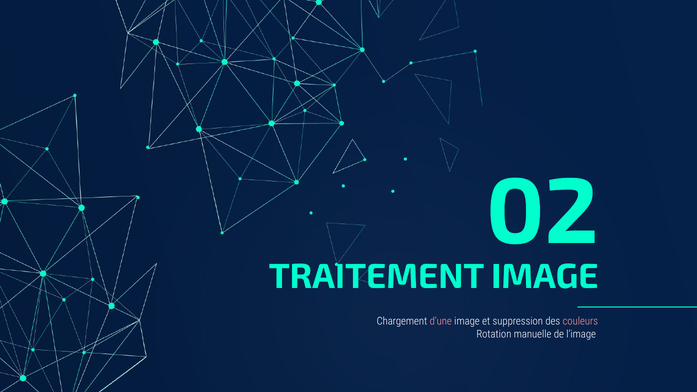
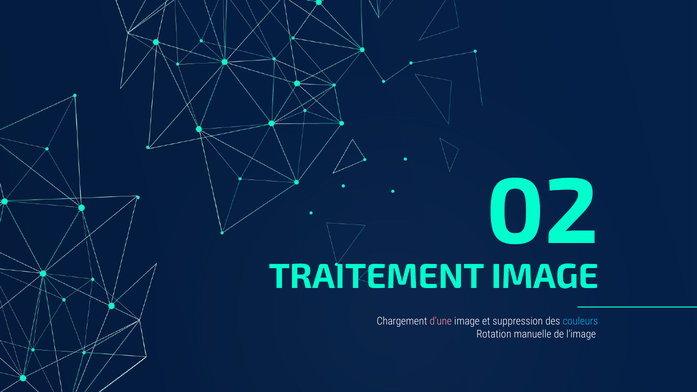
couleurs colour: pink -> light blue
